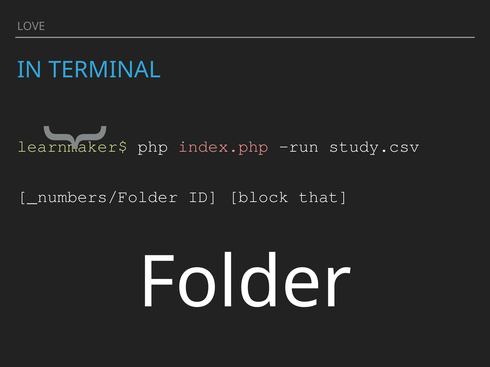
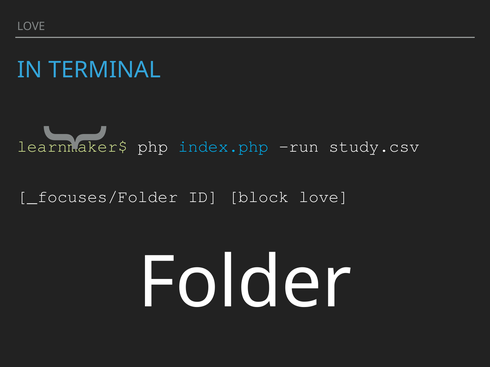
index.php colour: pink -> light blue
_numbers/Folder: _numbers/Folder -> _focuses/Folder
block that: that -> love
